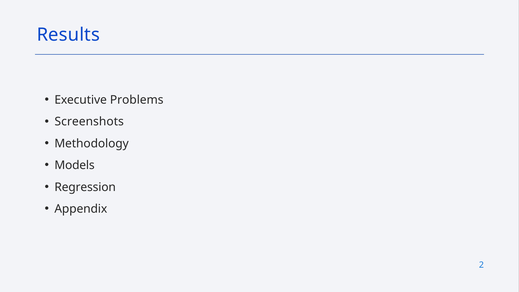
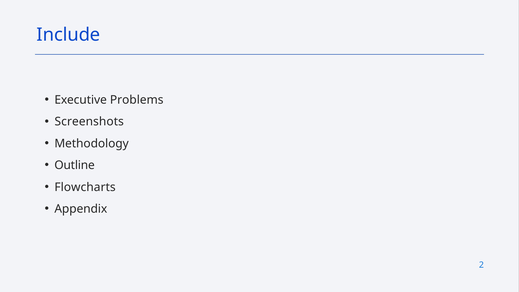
Results: Results -> Include
Models: Models -> Outline
Regression: Regression -> Flowcharts
